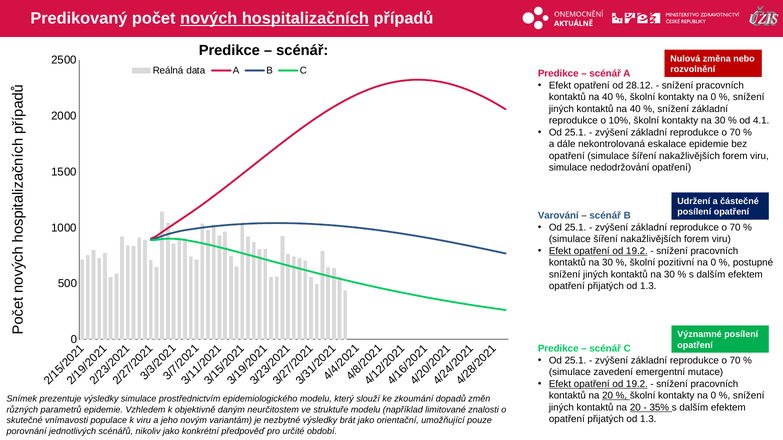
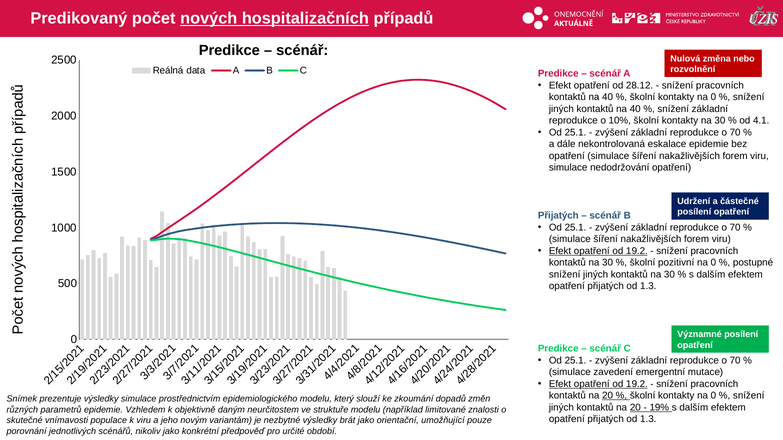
Varování at (558, 216): Varování -> Přijatých
35%: 35% -> 19%
